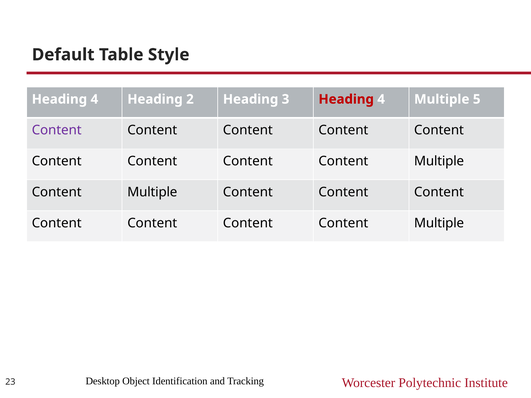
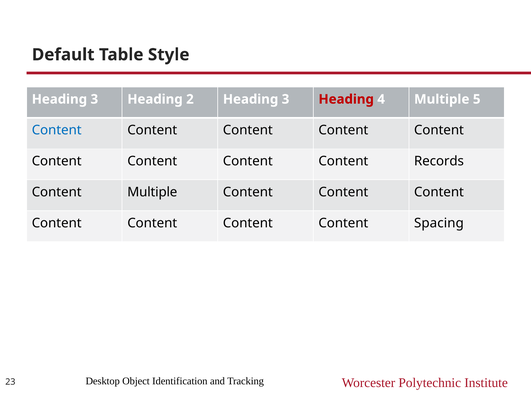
4 at (94, 99): 4 -> 3
Content at (57, 130) colour: purple -> blue
Multiple at (439, 161): Multiple -> Records
Multiple at (439, 223): Multiple -> Spacing
